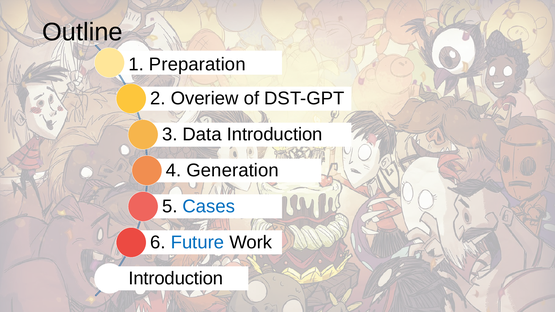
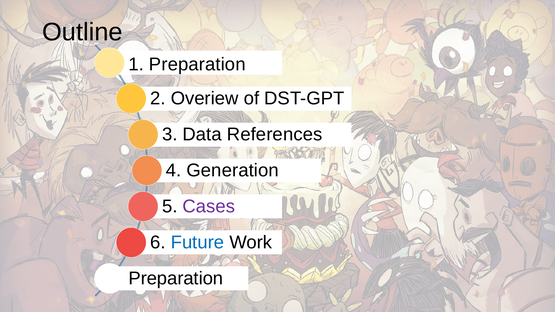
Data Introduction: Introduction -> References
Cases colour: blue -> purple
Introduction at (176, 278): Introduction -> Preparation
